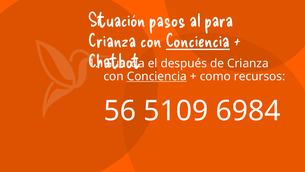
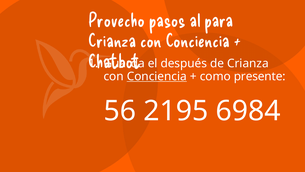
Situación: Situación -> Provecho
Conciencia at (198, 41) underline: present -> none
recursos: recursos -> presente
5109: 5109 -> 2195
